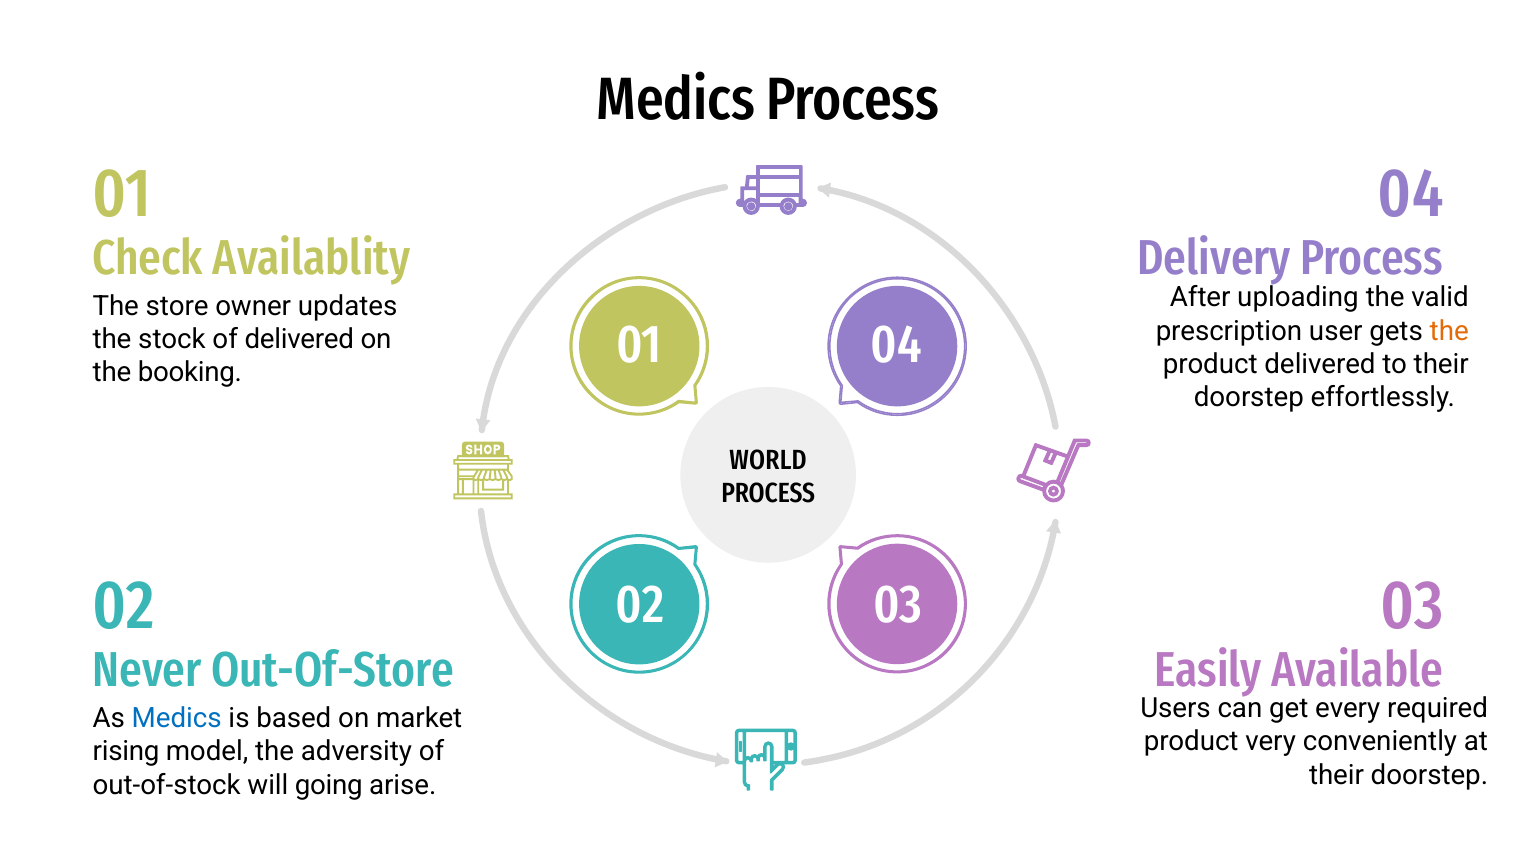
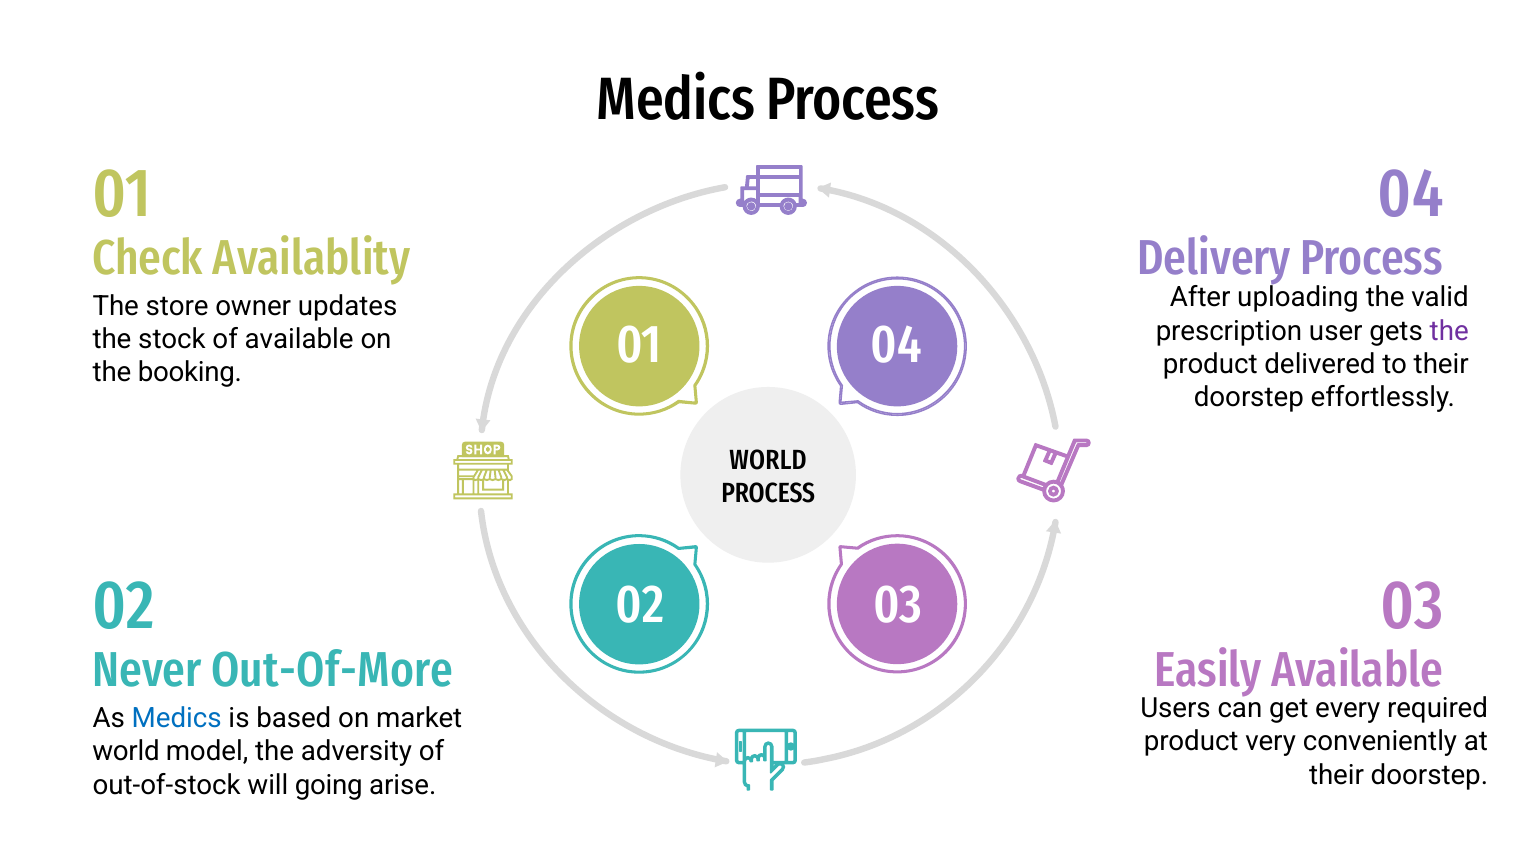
the at (1449, 331) colour: orange -> purple
of delivered: delivered -> available
Out-Of-Store: Out-Of-Store -> Out-Of-More
rising at (126, 752): rising -> world
